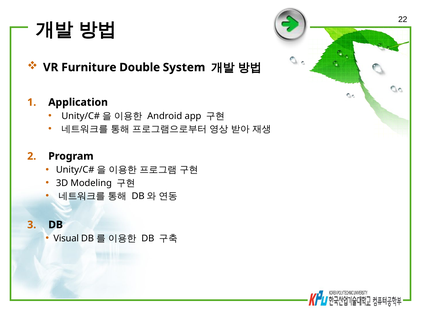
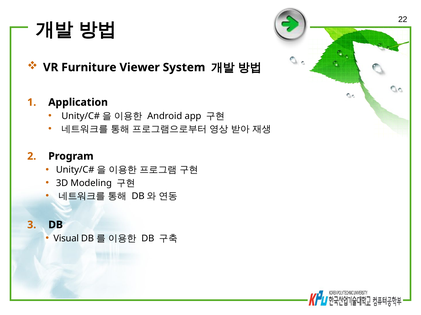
Double: Double -> Viewer
